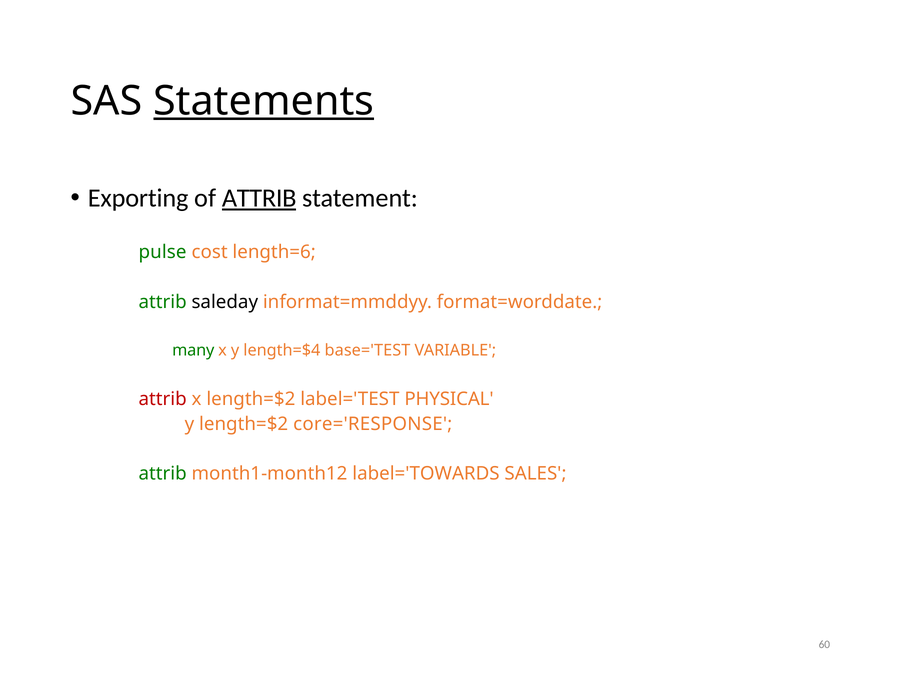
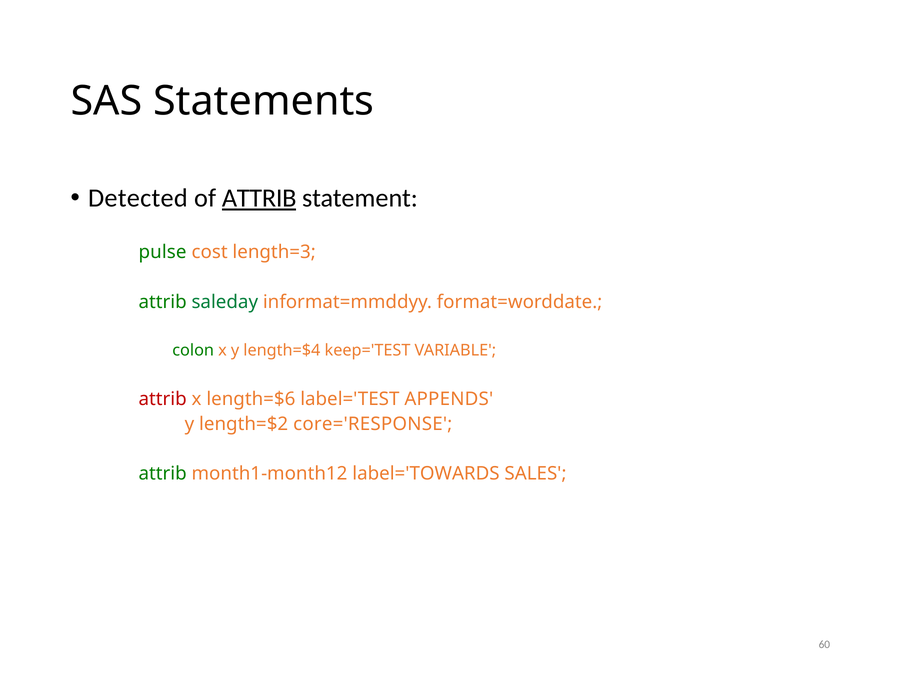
Statements underline: present -> none
Exporting: Exporting -> Detected
length=6: length=6 -> length=3
saleday colour: black -> green
many: many -> colon
base='TEST: base='TEST -> keep='TEST
x length=$2: length=$2 -> length=$6
PHYSICAL: PHYSICAL -> APPENDS
